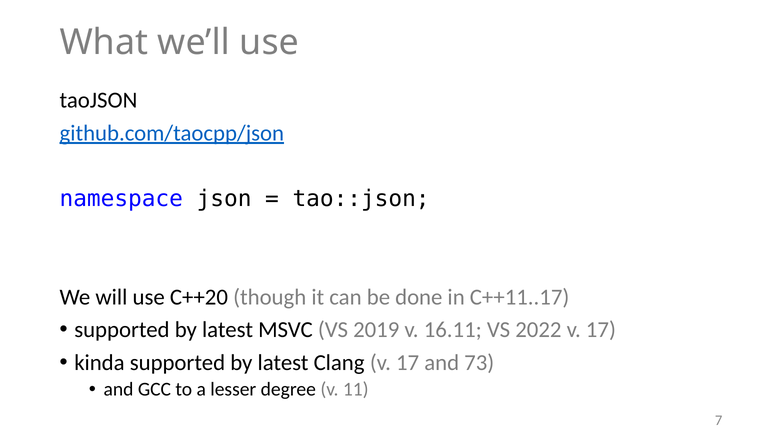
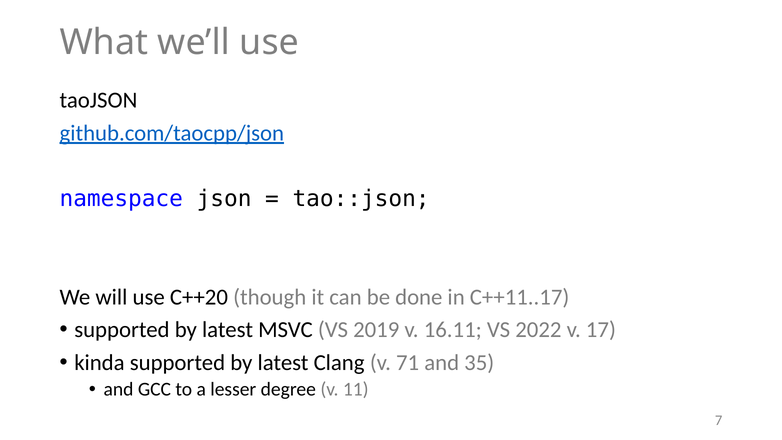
Clang v 17: 17 -> 71
73: 73 -> 35
